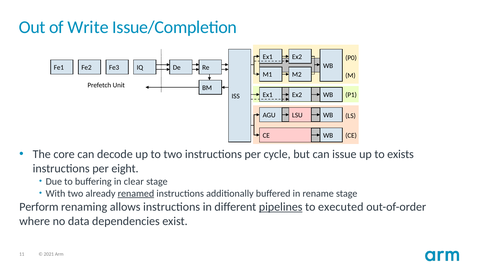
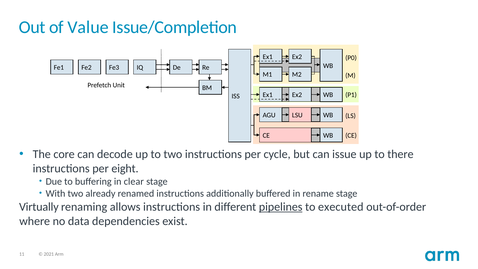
Write: Write -> Value
exists: exists -> there
renamed underline: present -> none
Perform: Perform -> Virtually
